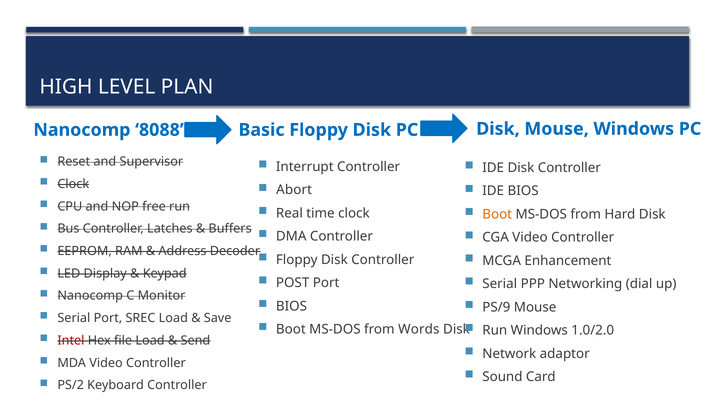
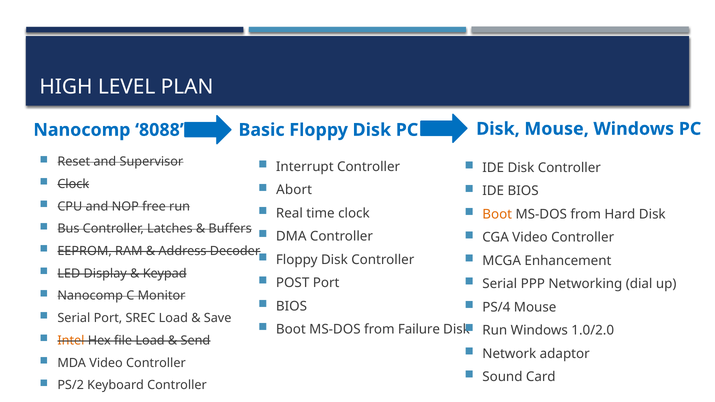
PS/9: PS/9 -> PS/4
Words: Words -> Failure
Intel colour: red -> orange
